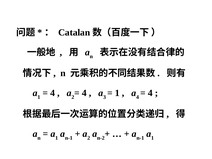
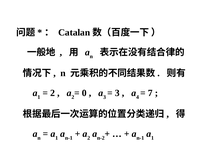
4 at (53, 93): 4 -> 2
4 at (84, 93): 4 -> 0
1 at (117, 93): 1 -> 3
4 at (150, 93): 4 -> 7
